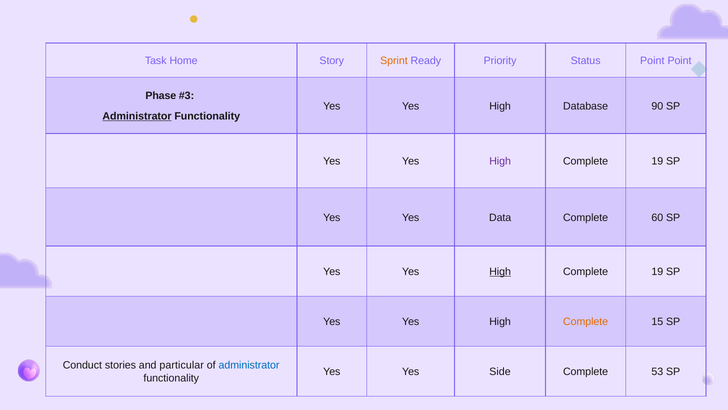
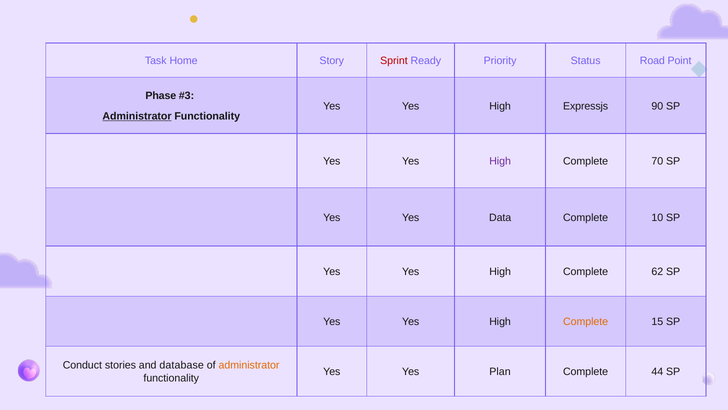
Sprint colour: orange -> red
Status Point: Point -> Road
Database: Database -> Expressjs
19 at (657, 161): 19 -> 70
60: 60 -> 10
High at (500, 271) underline: present -> none
19 at (657, 271): 19 -> 62
particular: particular -> database
administrator at (249, 365) colour: blue -> orange
Side: Side -> Plan
53: 53 -> 44
